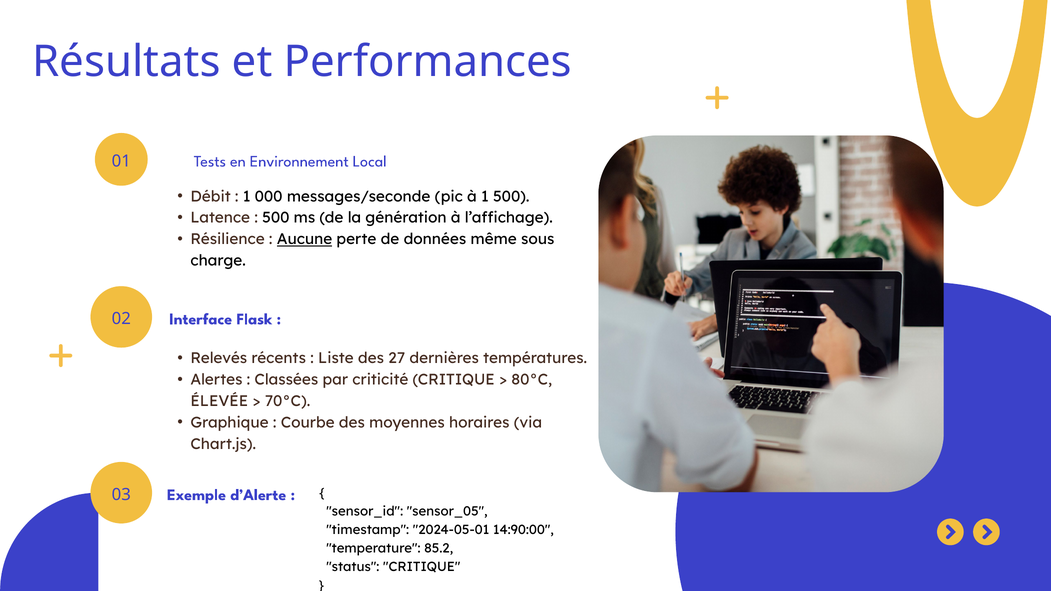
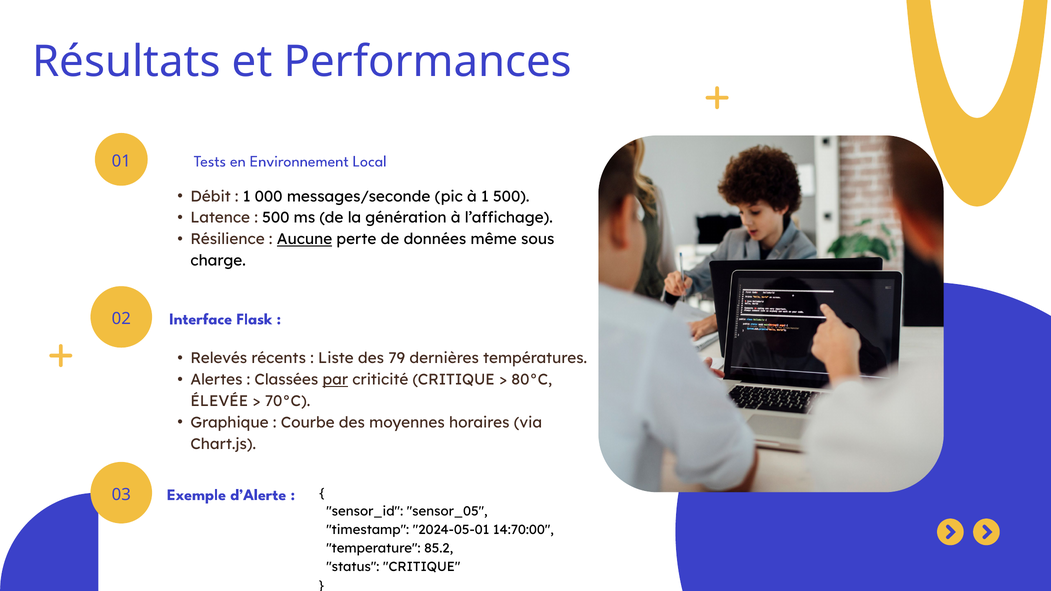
27: 27 -> 79
par underline: none -> present
14:90:00: 14:90:00 -> 14:70:00
